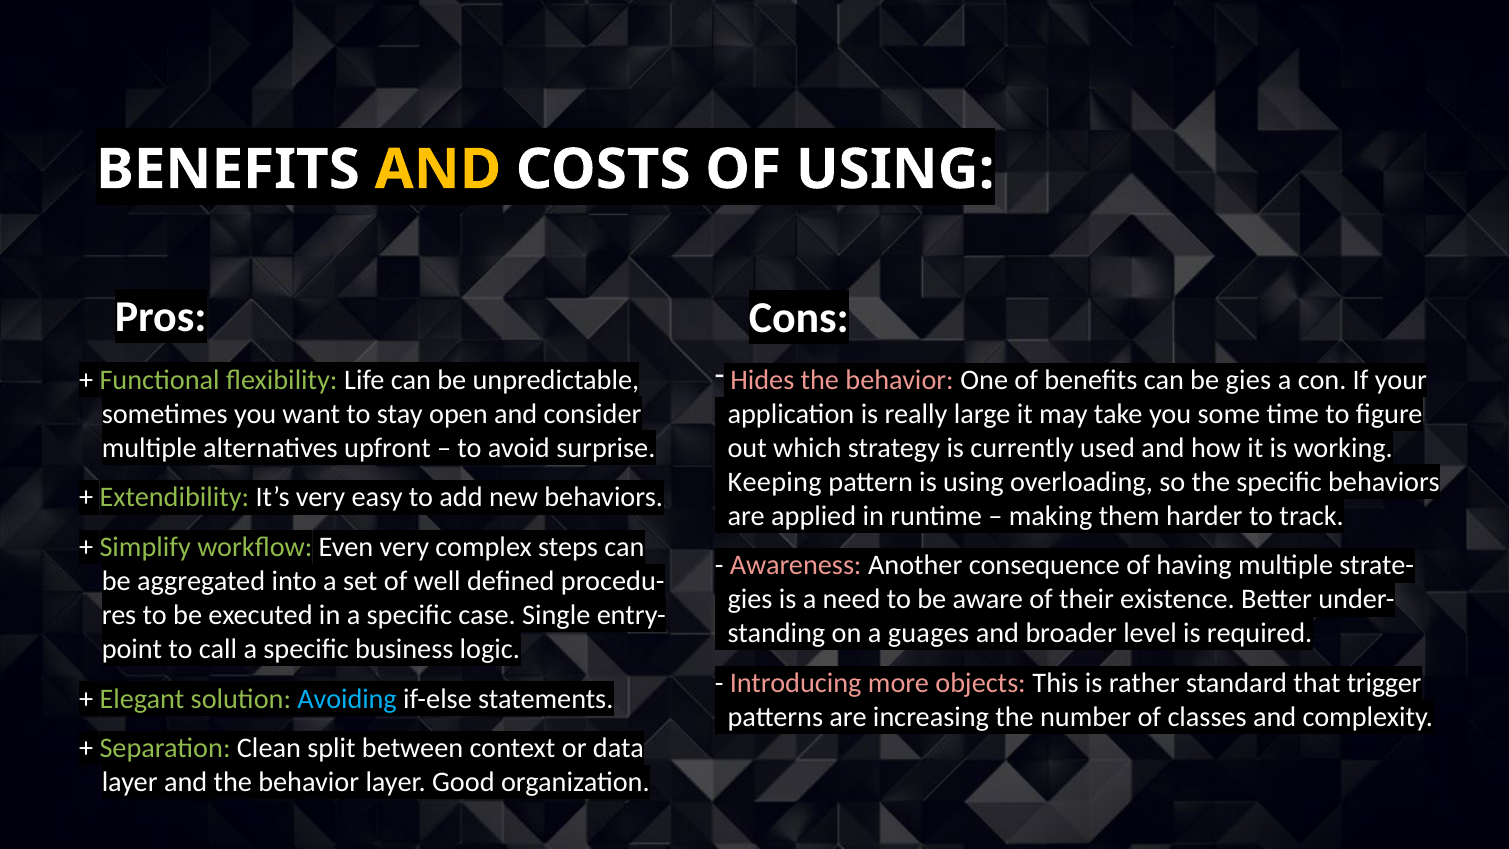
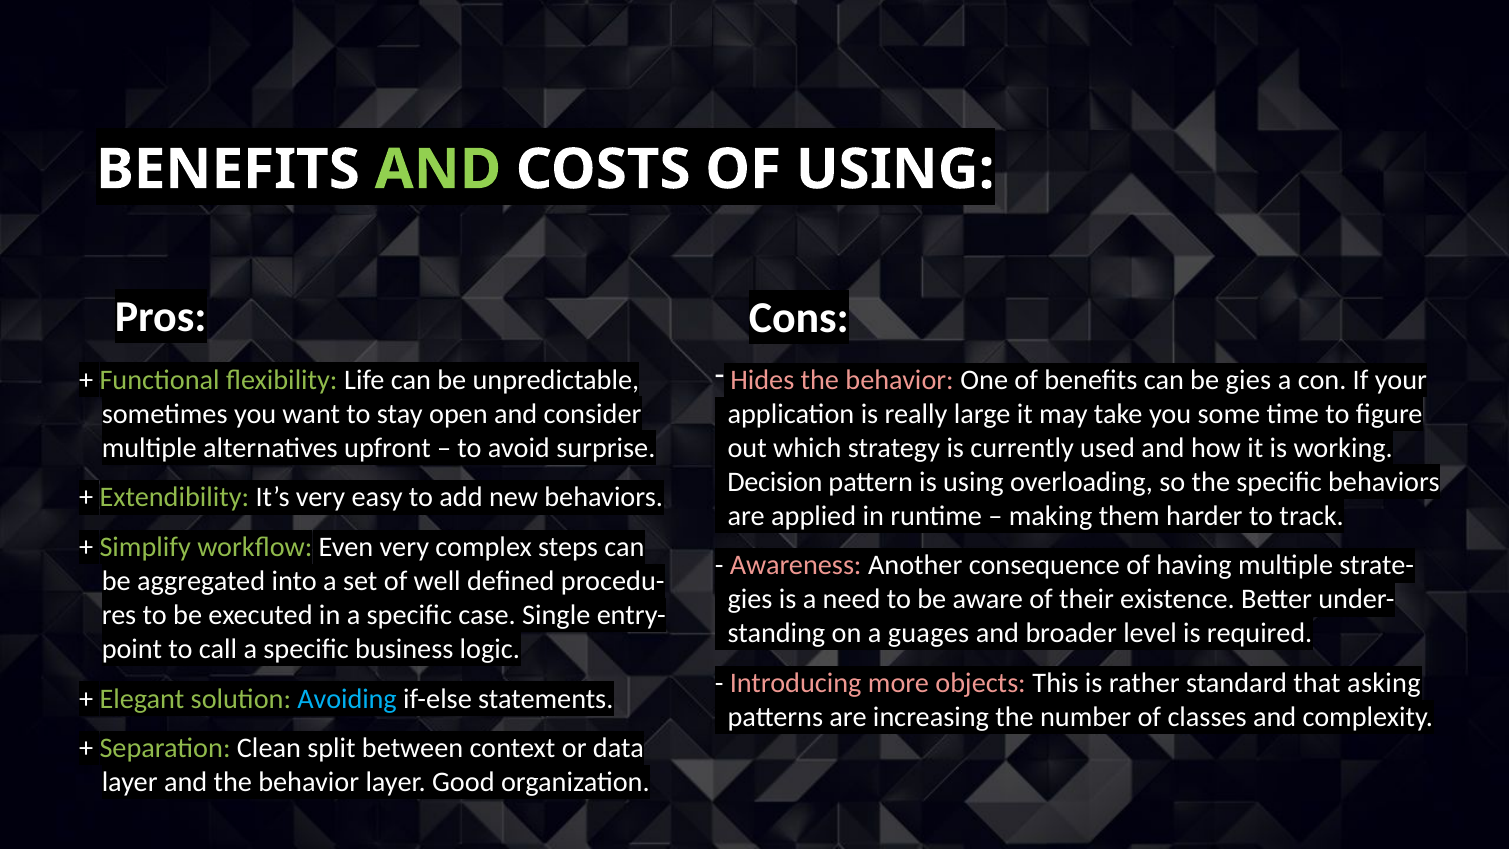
AND at (438, 169) colour: yellow -> light green
Keeping: Keeping -> Decision
trigger: trigger -> asking
